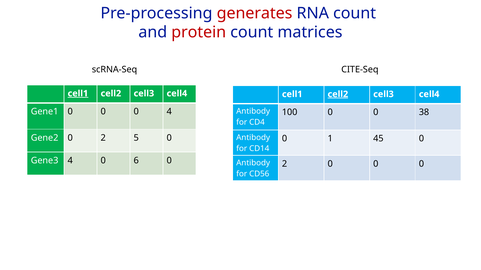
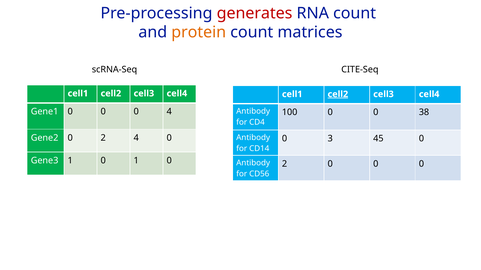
protein colour: red -> orange
cell1 at (78, 94) underline: present -> none
2 5: 5 -> 4
1: 1 -> 3
Gene3 4: 4 -> 1
0 6: 6 -> 1
